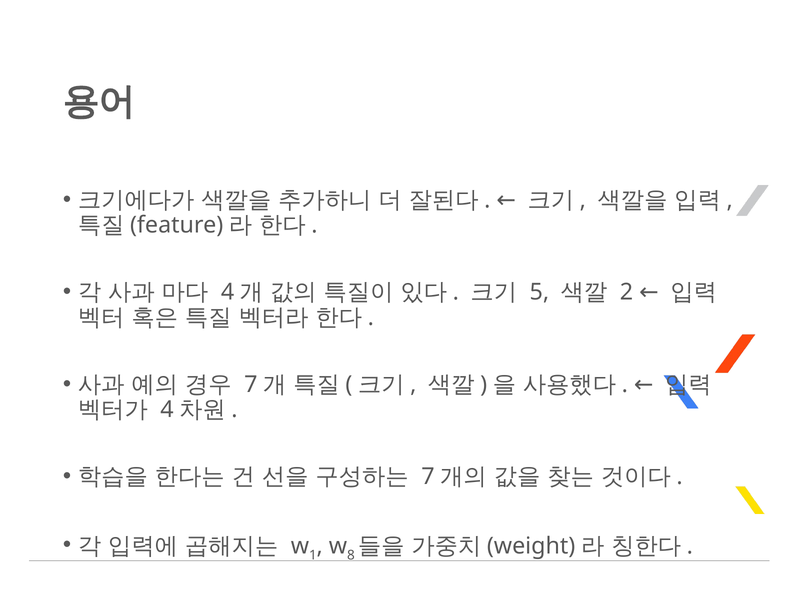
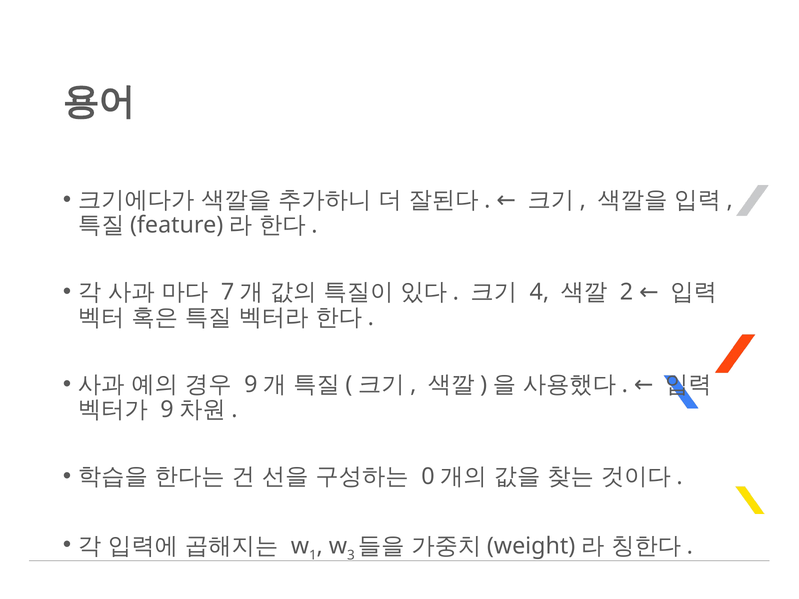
4 at (228, 292): 4 -> 7
5: 5 -> 4
7 at (251, 385): 7 -> 9
4 at (167, 410): 4 -> 9
7 at (428, 477): 7 -> 0
8: 8 -> 3
